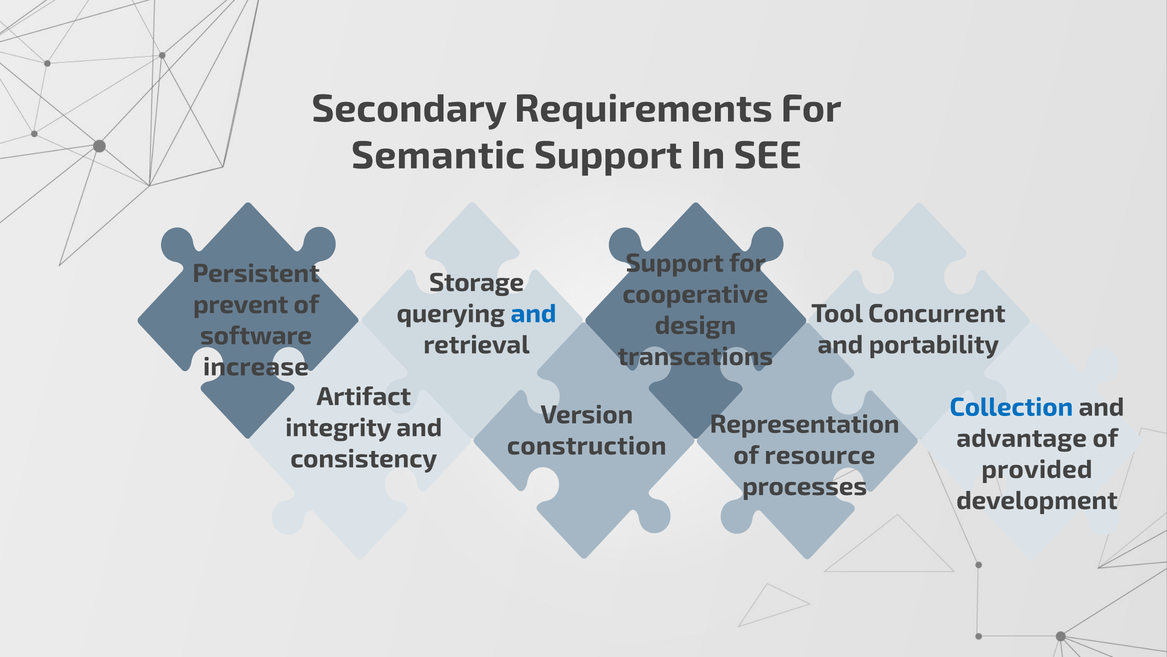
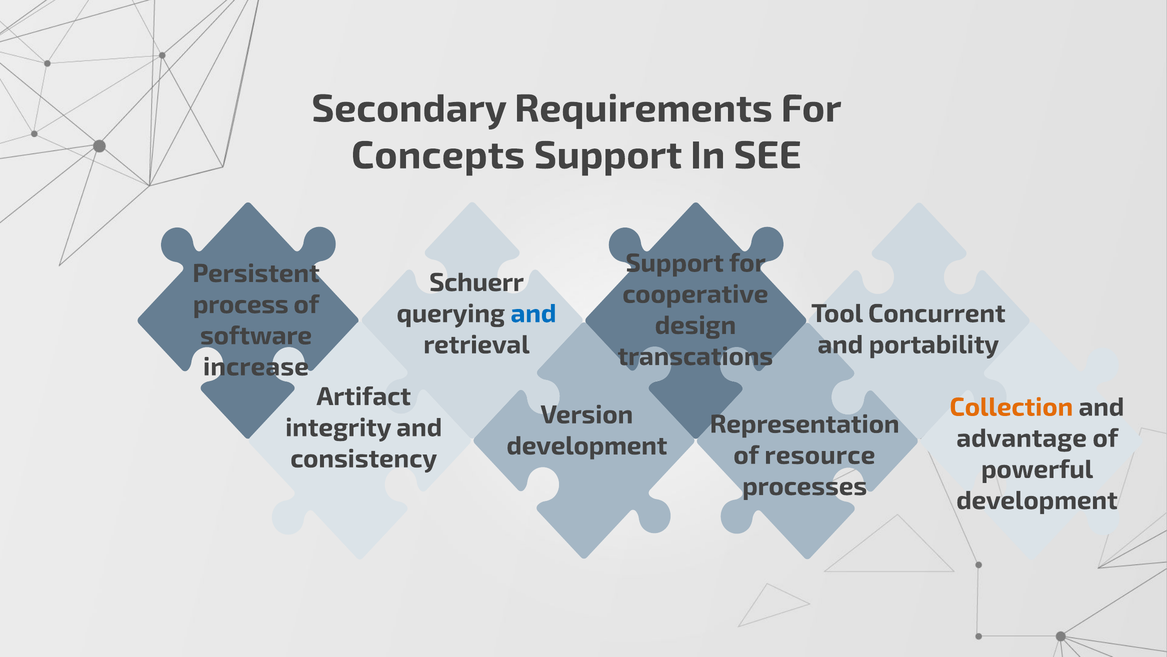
Semantic: Semantic -> Concepts
Storage: Storage -> Schuerr
prevent: prevent -> process
Collection colour: blue -> orange
construction at (587, 445): construction -> development
provided: provided -> powerful
